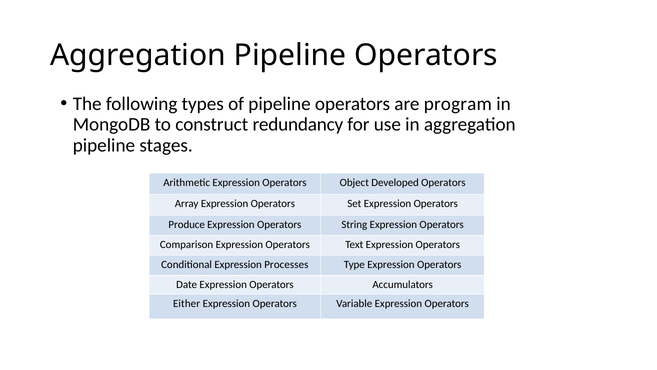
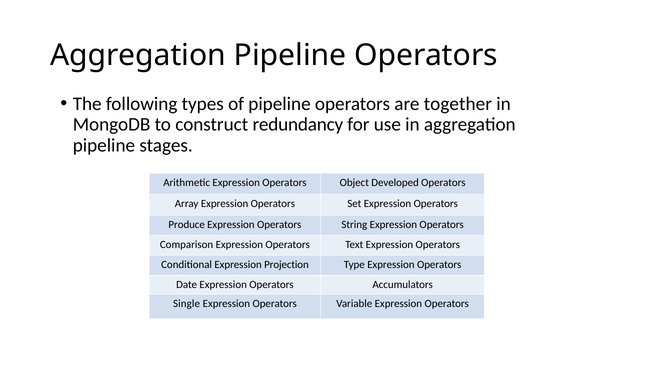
program: program -> together
Processes: Processes -> Projection
Either: Either -> Single
